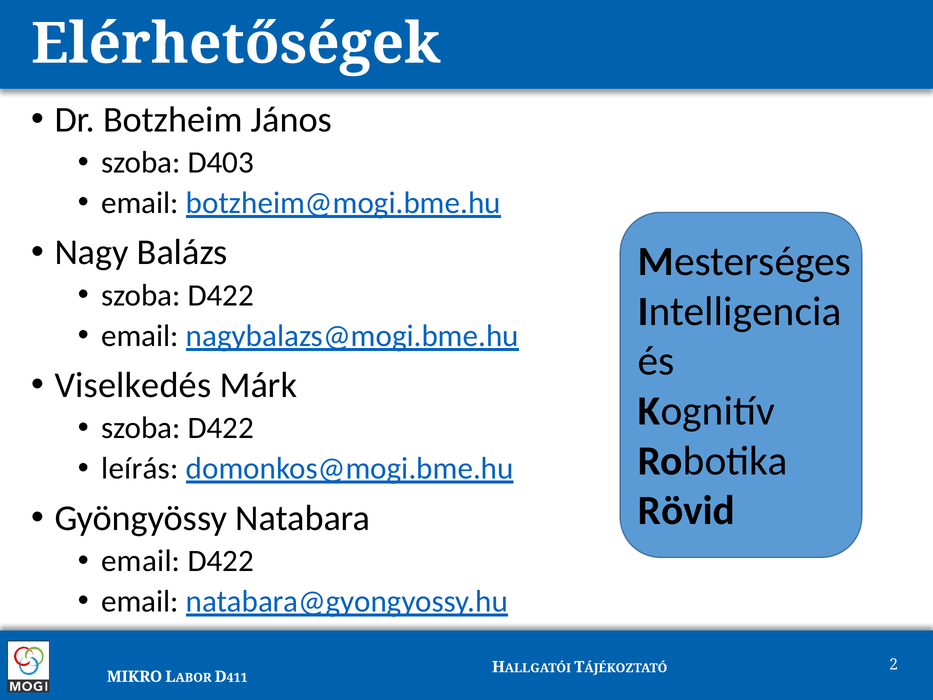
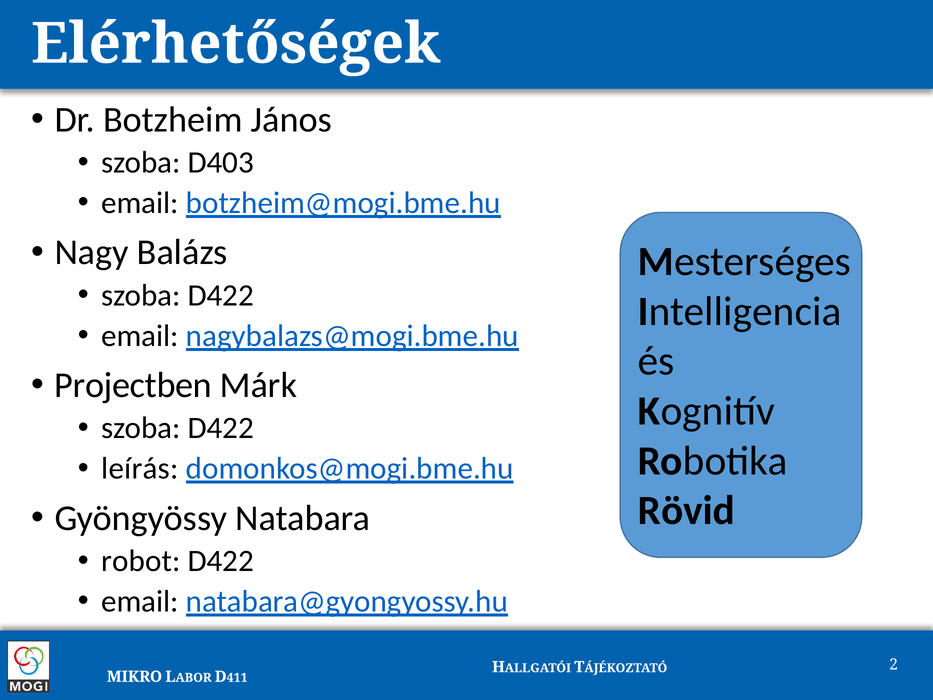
Viselkedés: Viselkedés -> Projectben
email at (141, 561): email -> robot
